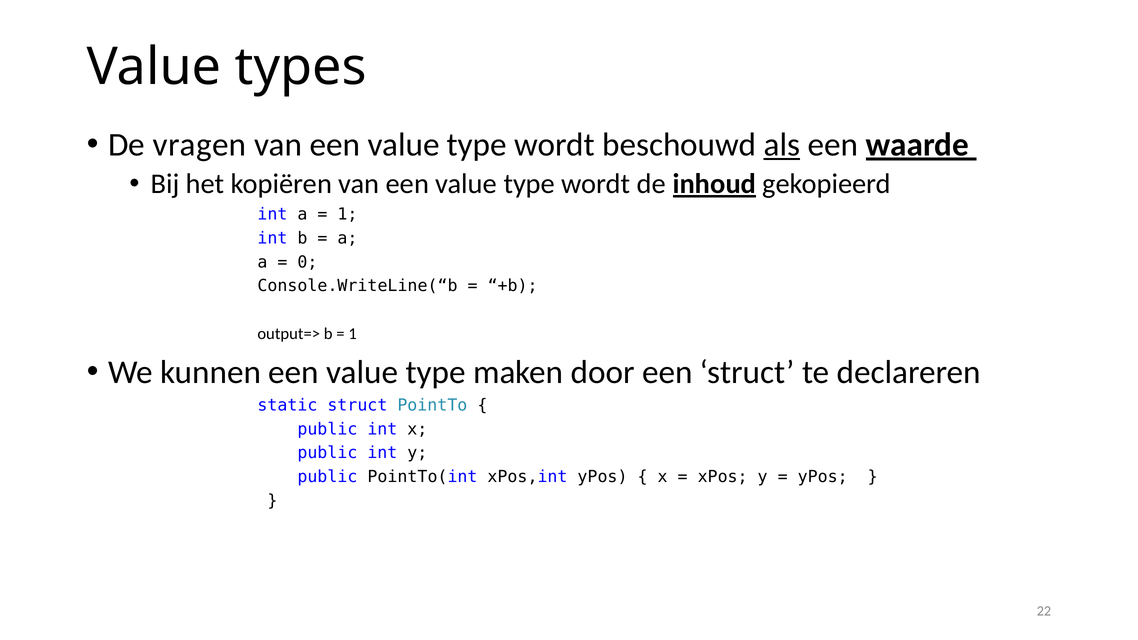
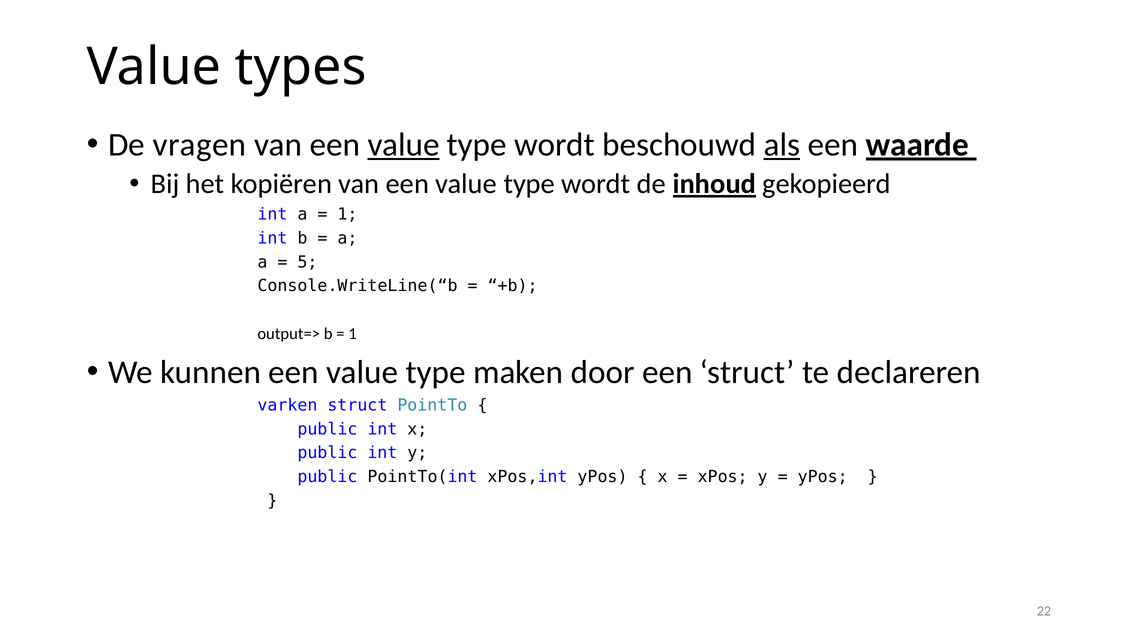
value at (404, 145) underline: none -> present
0: 0 -> 5
static: static -> varken
